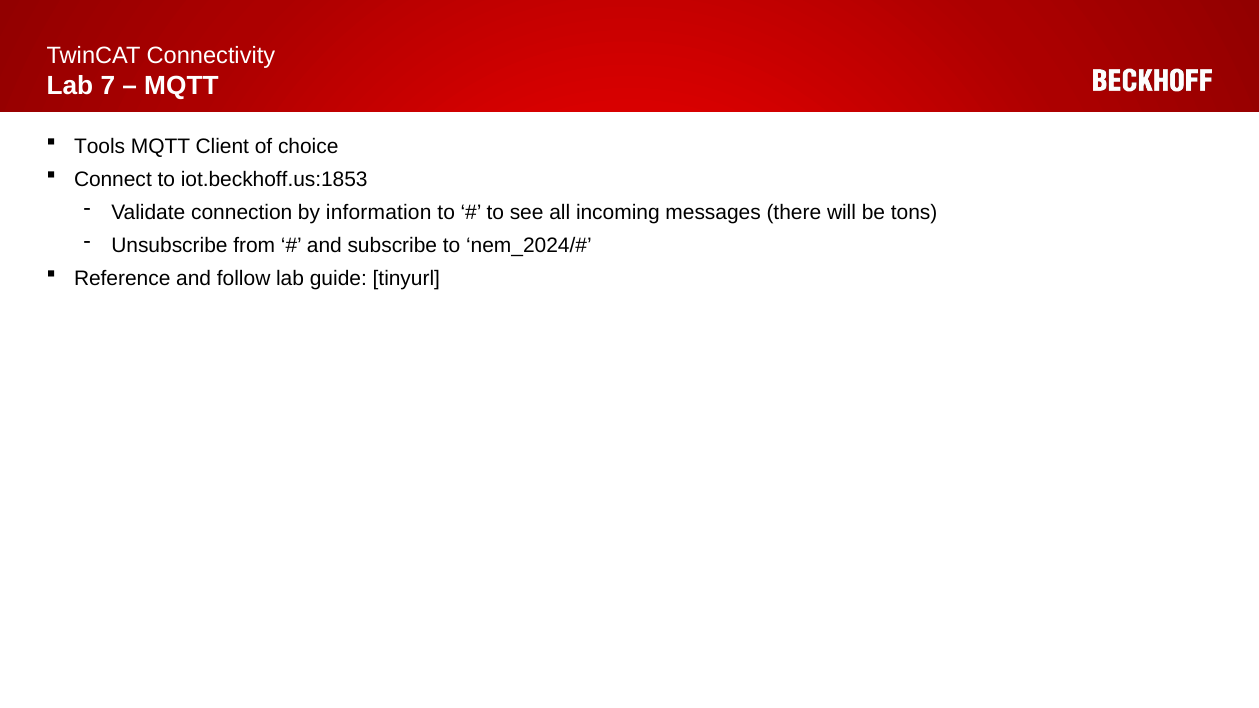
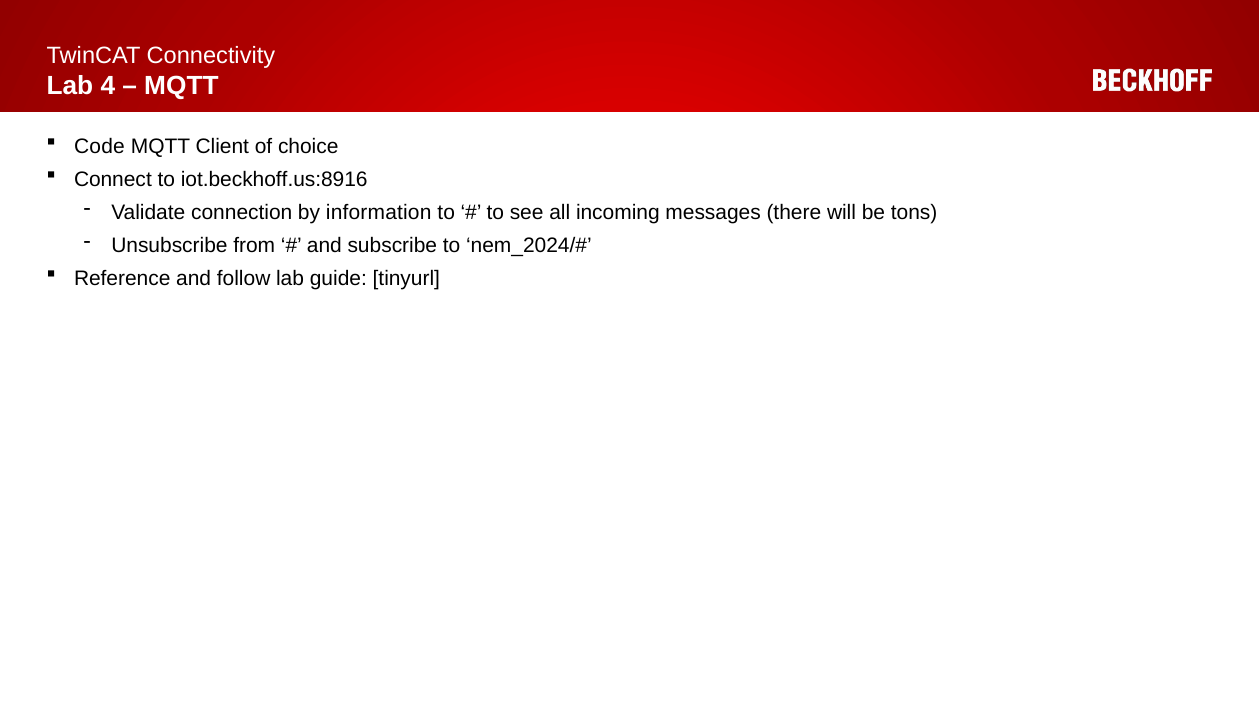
7: 7 -> 4
Tools: Tools -> Code
iot.beckhoff.us:1853: iot.beckhoff.us:1853 -> iot.beckhoff.us:8916
